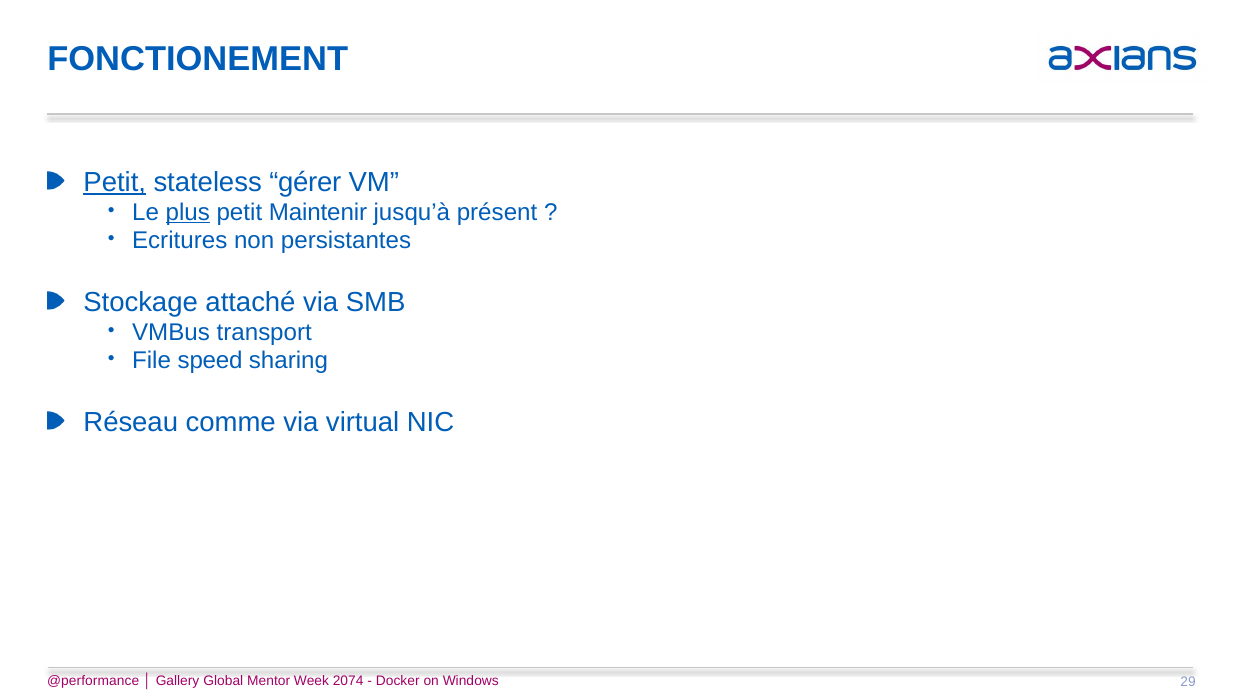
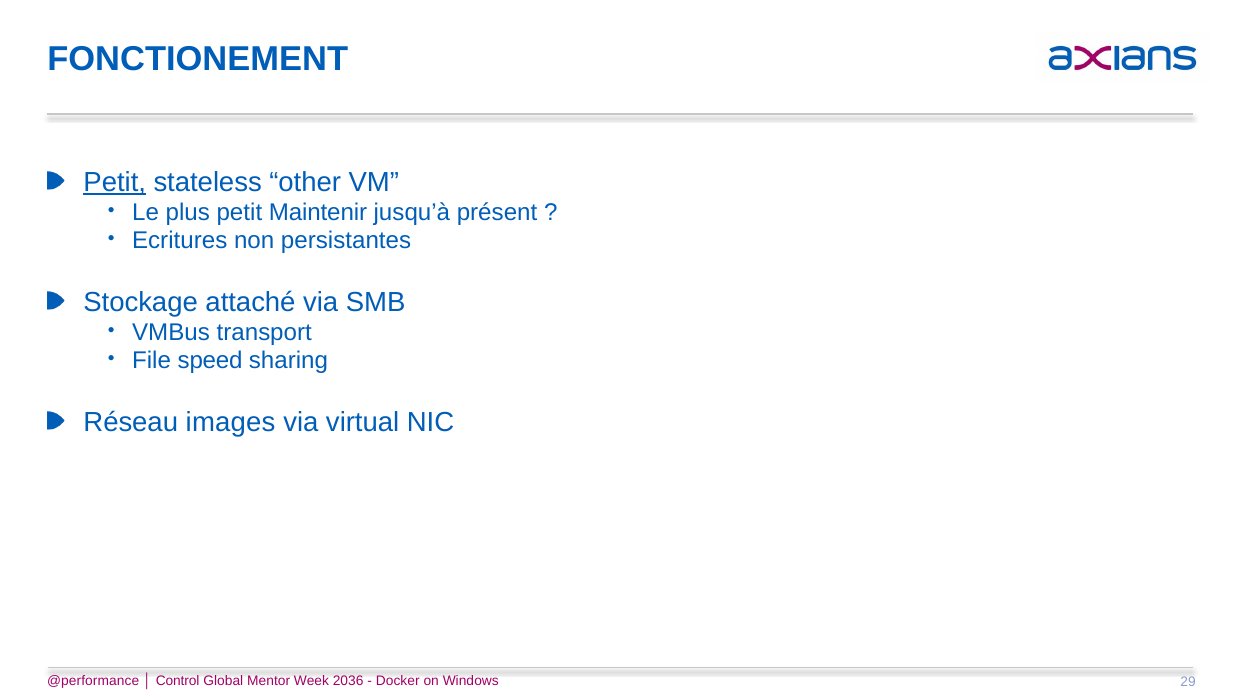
gérer: gérer -> other
plus underline: present -> none
comme: comme -> images
Gallery: Gallery -> Control
2074: 2074 -> 2036
